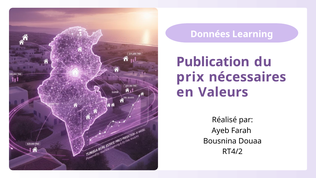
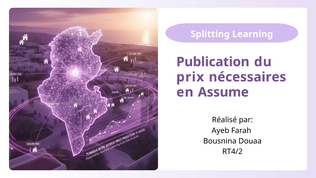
Données: Données -> Splitting
Valeurs: Valeurs -> Assume
